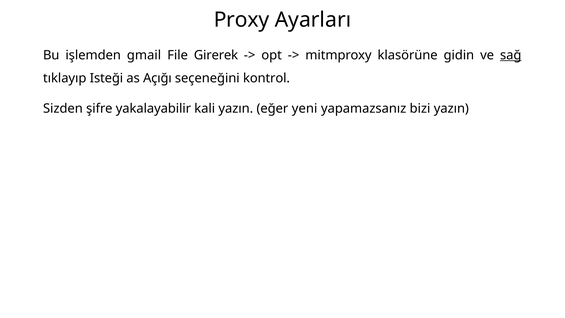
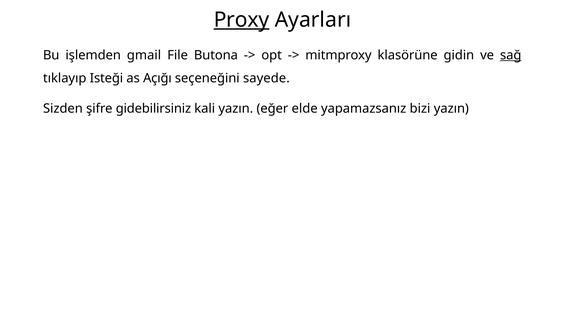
Proxy underline: none -> present
Girerek: Girerek -> Butona
kontrol: kontrol -> sayede
yakalayabilir: yakalayabilir -> gidebilirsiniz
yeni: yeni -> elde
